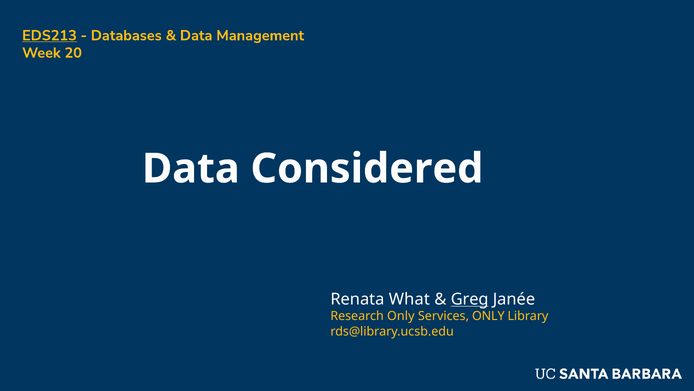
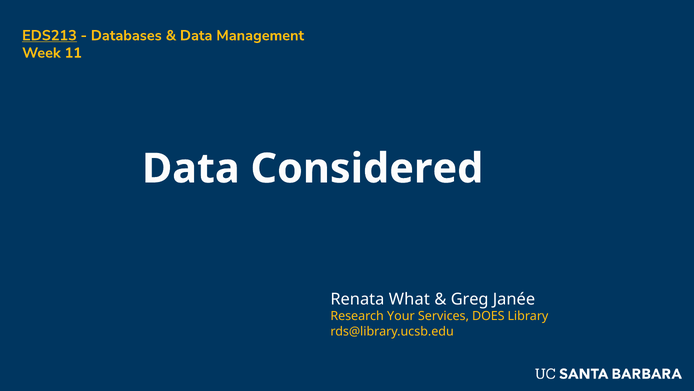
20: 20 -> 11
Greg underline: present -> none
Research Only: Only -> Your
Services ONLY: ONLY -> DOES
